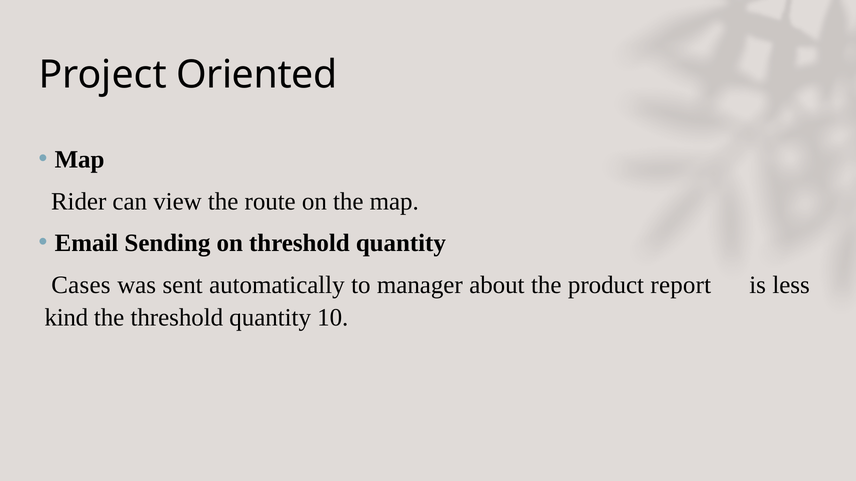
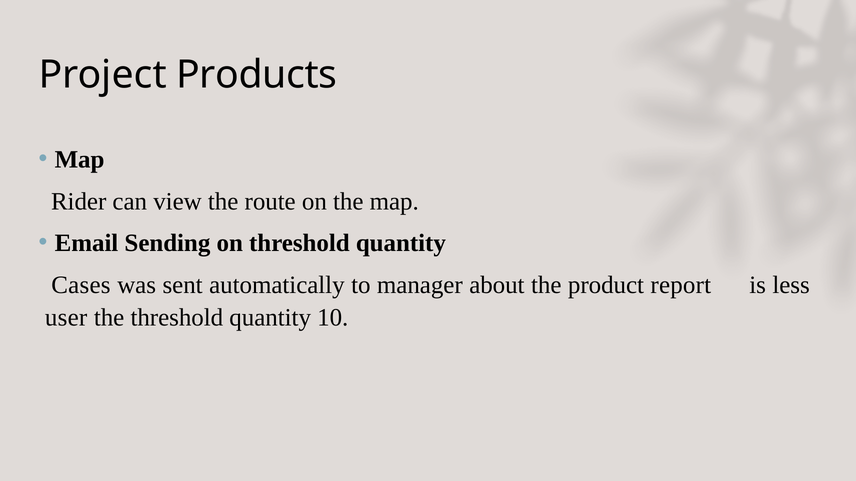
Oriented: Oriented -> Products
kind: kind -> user
